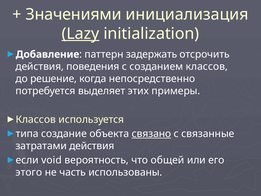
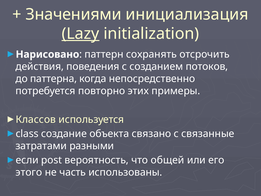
Добавление: Добавление -> Нарисовано
задержать: задержать -> сохранять
созданием классов: классов -> потоков
решение: решение -> паттерна
выделяет: выделяет -> повторно
типа: типа -> class
связано underline: present -> none
затратами действия: действия -> разными
void: void -> post
